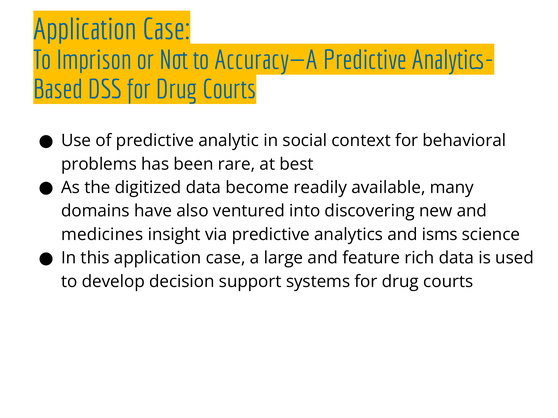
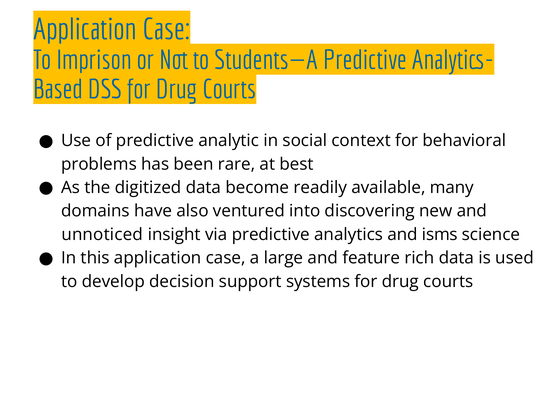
Accuracy—A: Accuracy—A -> Students—A
medicines: medicines -> unnoticed
